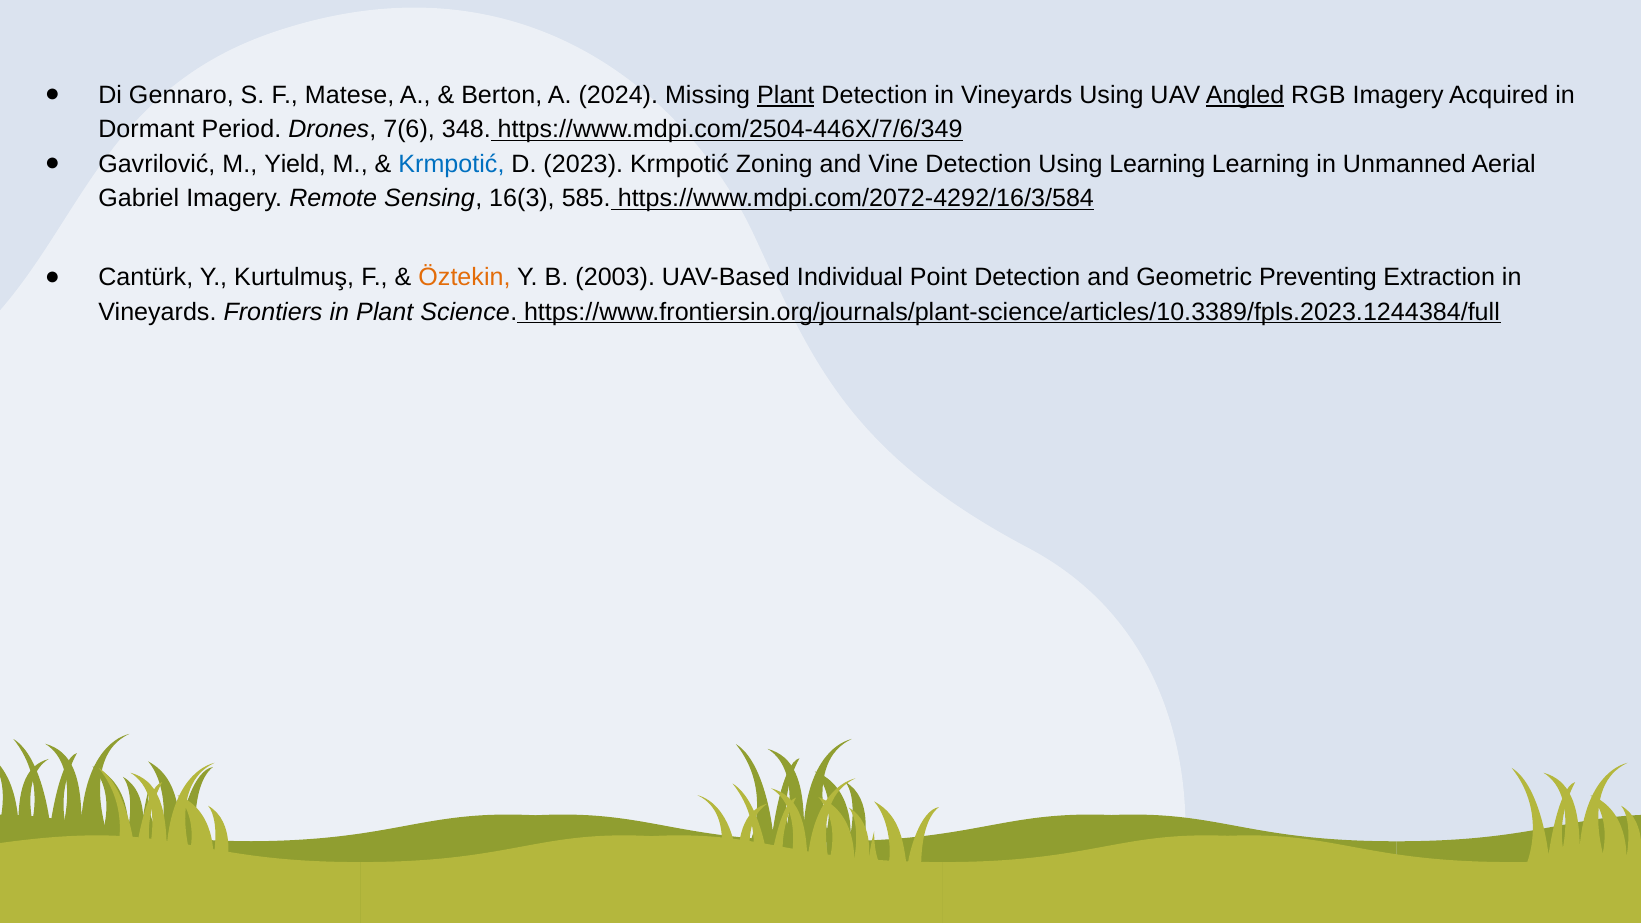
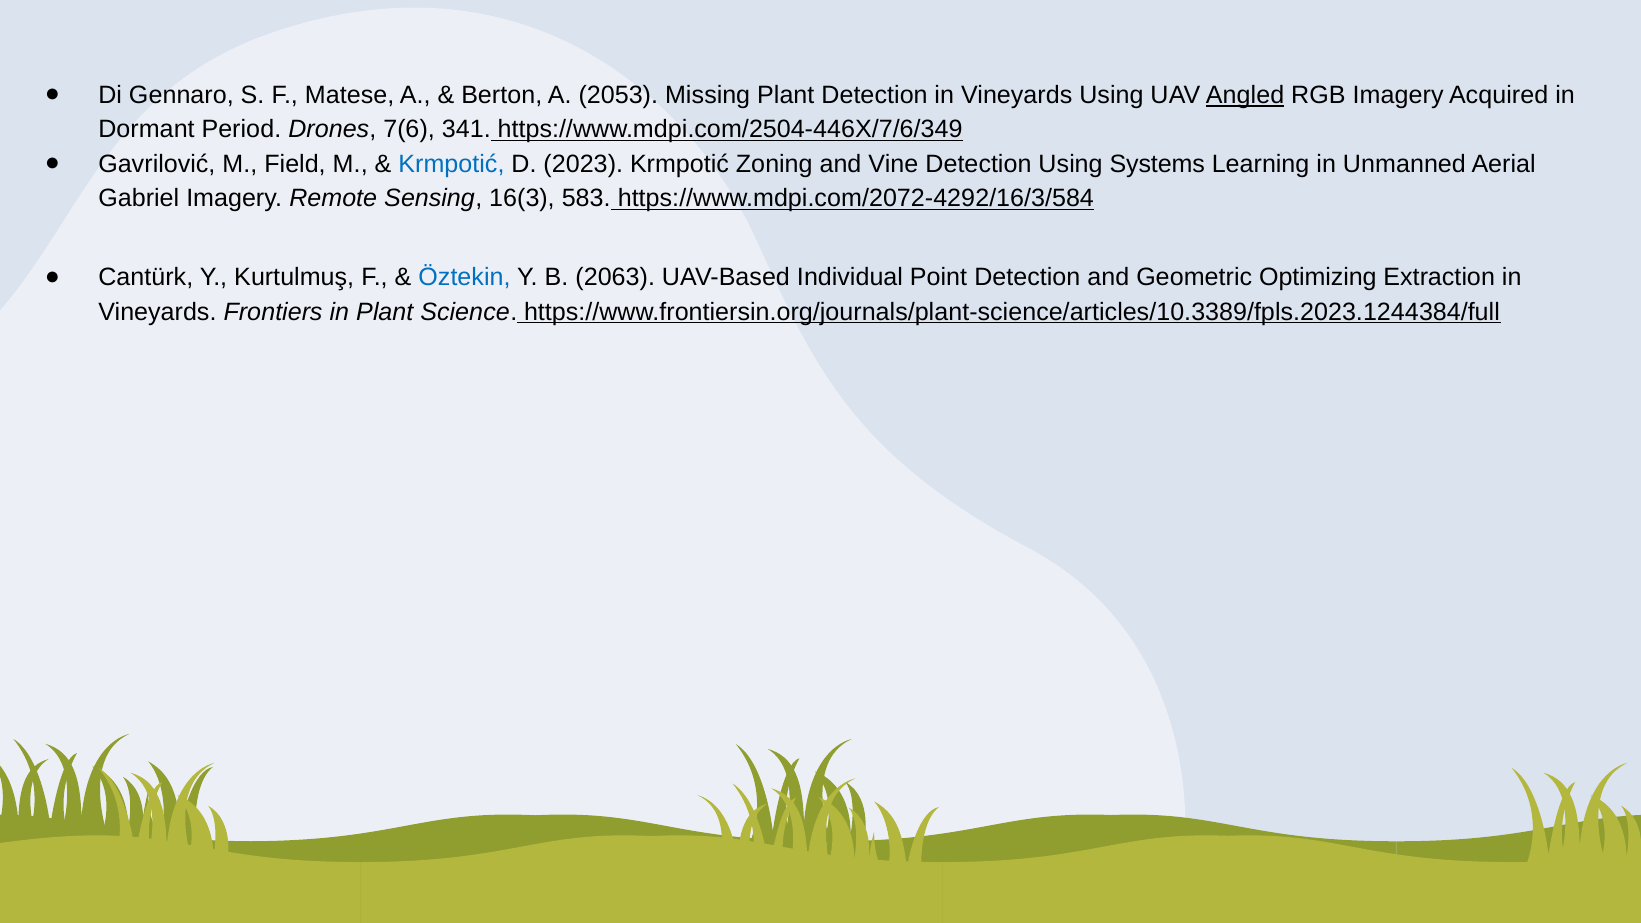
2024: 2024 -> 2053
Plant at (786, 95) underline: present -> none
348: 348 -> 341
Yield: Yield -> Field
Using Learning: Learning -> Systems
585: 585 -> 583
Öztekin colour: orange -> blue
2003: 2003 -> 2063
Preventing: Preventing -> Optimizing
